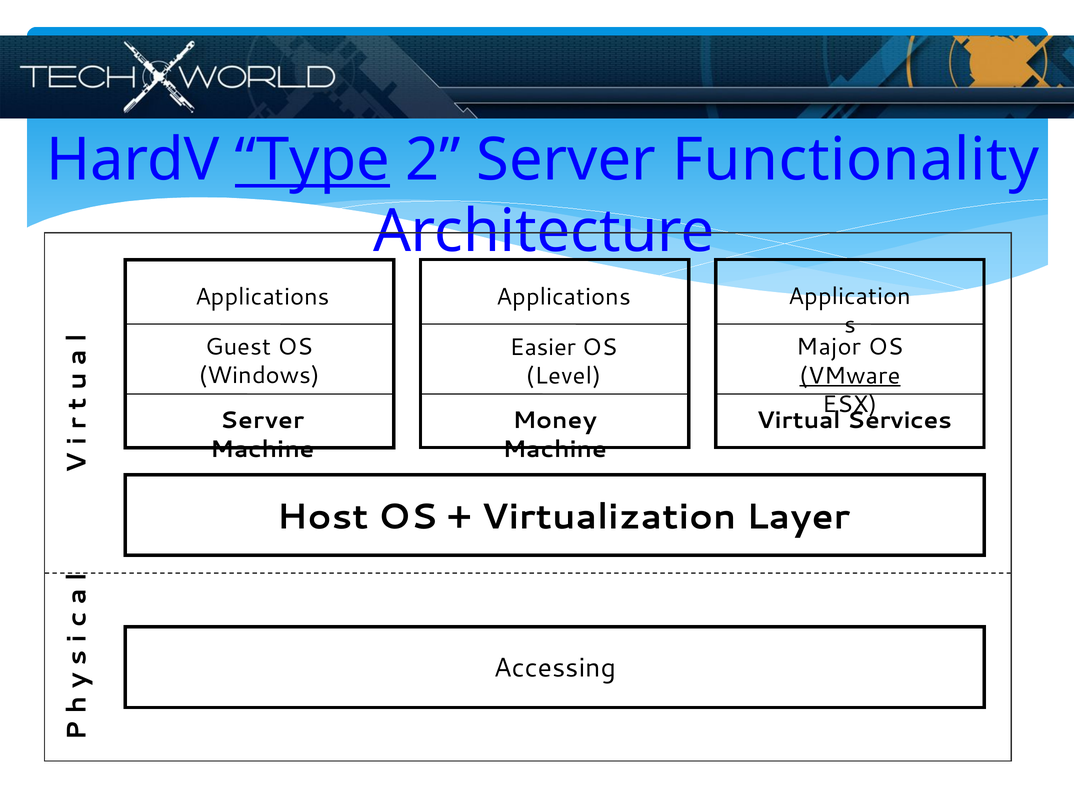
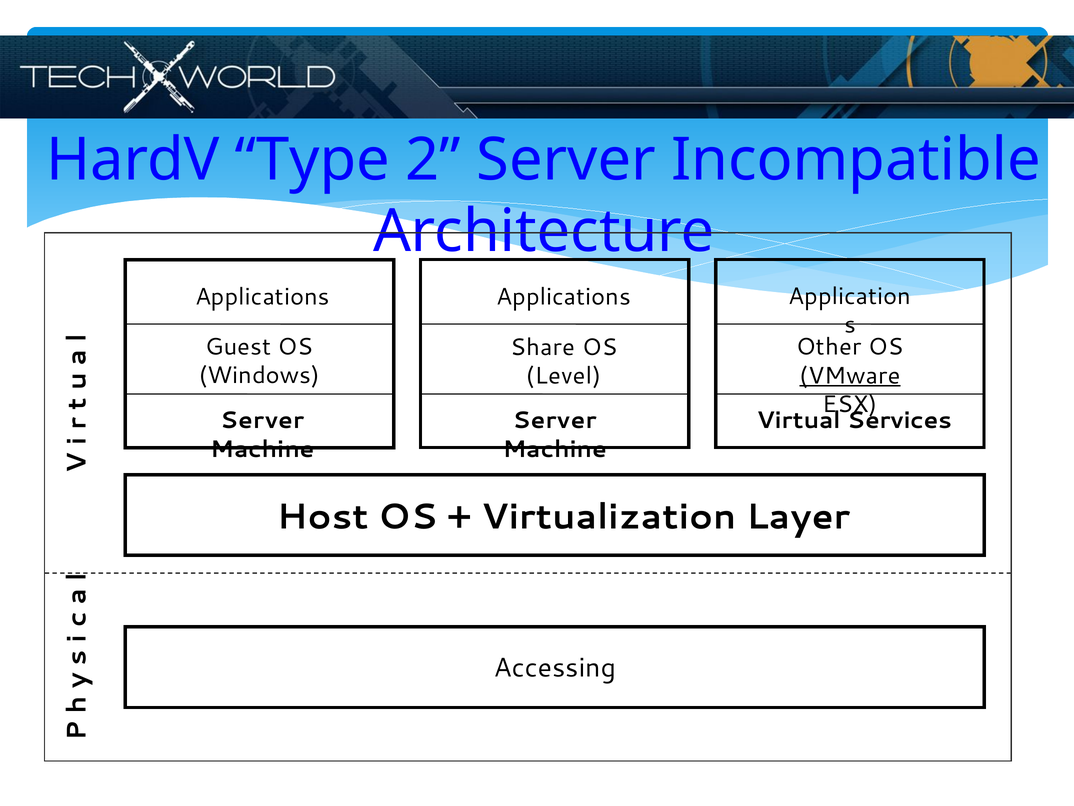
Type underline: present -> none
Functionality: Functionality -> Incompatible
Major: Major -> Other
Easier: Easier -> Share
Money at (555, 420): Money -> Server
